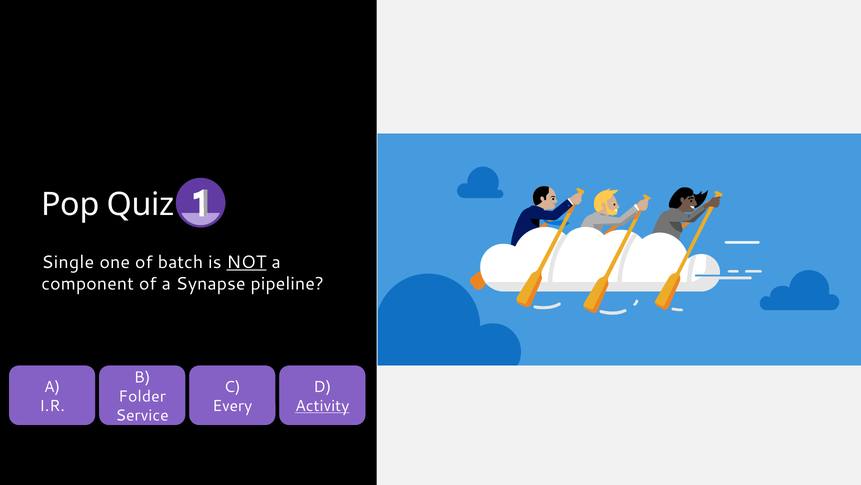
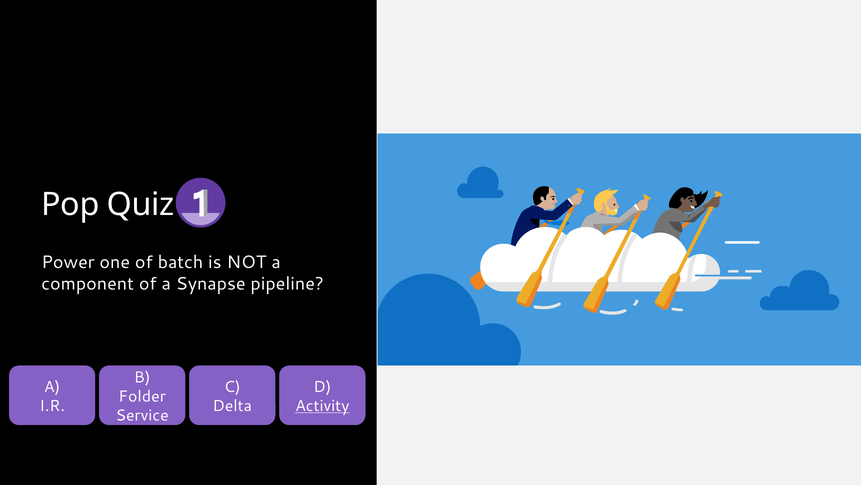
Single: Single -> Power
NOT underline: present -> none
Every: Every -> Delta
